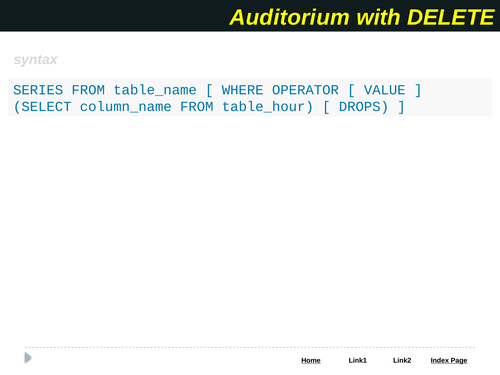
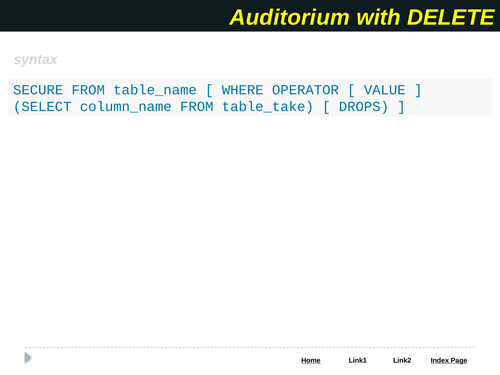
SERIES: SERIES -> SECURE
table_hour: table_hour -> table_take
